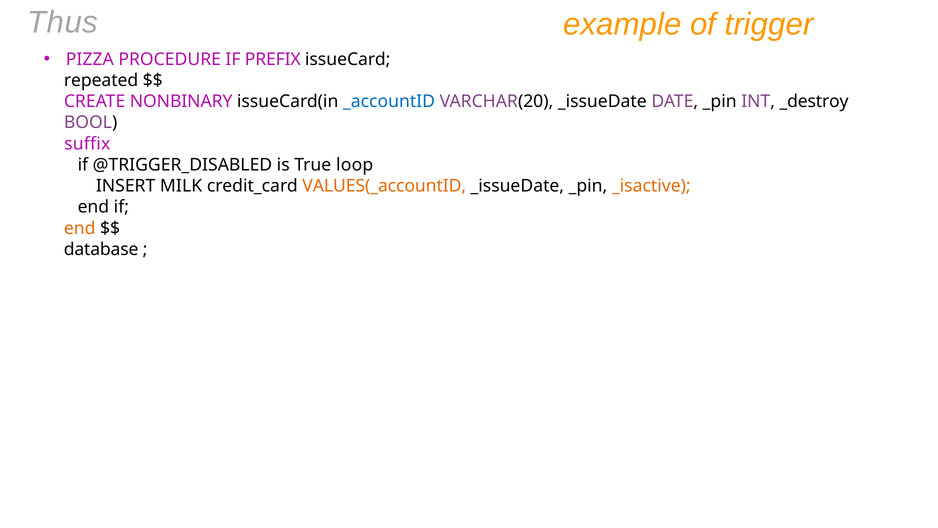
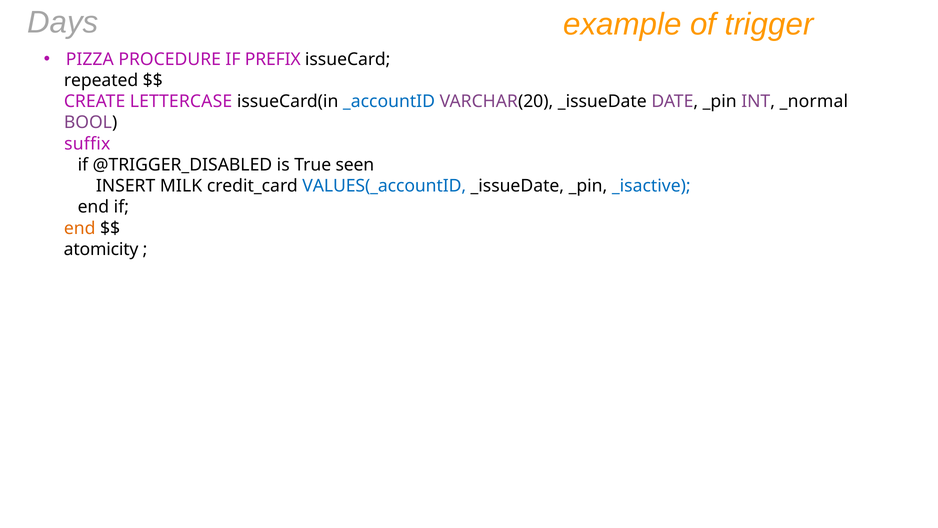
Thus: Thus -> Days
NONBINARY: NONBINARY -> LETTERCASE
_destroy: _destroy -> _normal
loop: loop -> seen
VALUES(_accountID colour: orange -> blue
_isactive colour: orange -> blue
database: database -> atomicity
